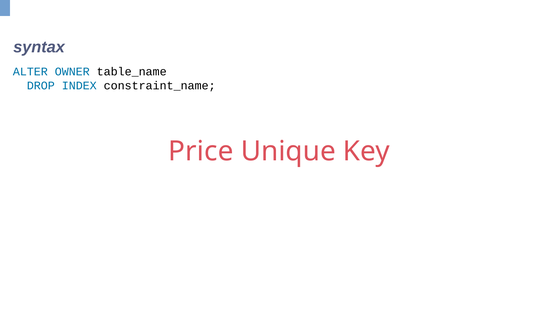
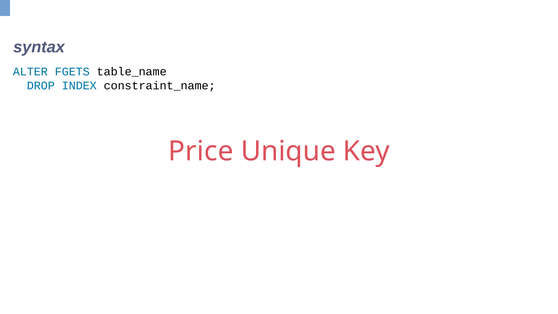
OWNER: OWNER -> FGETS
